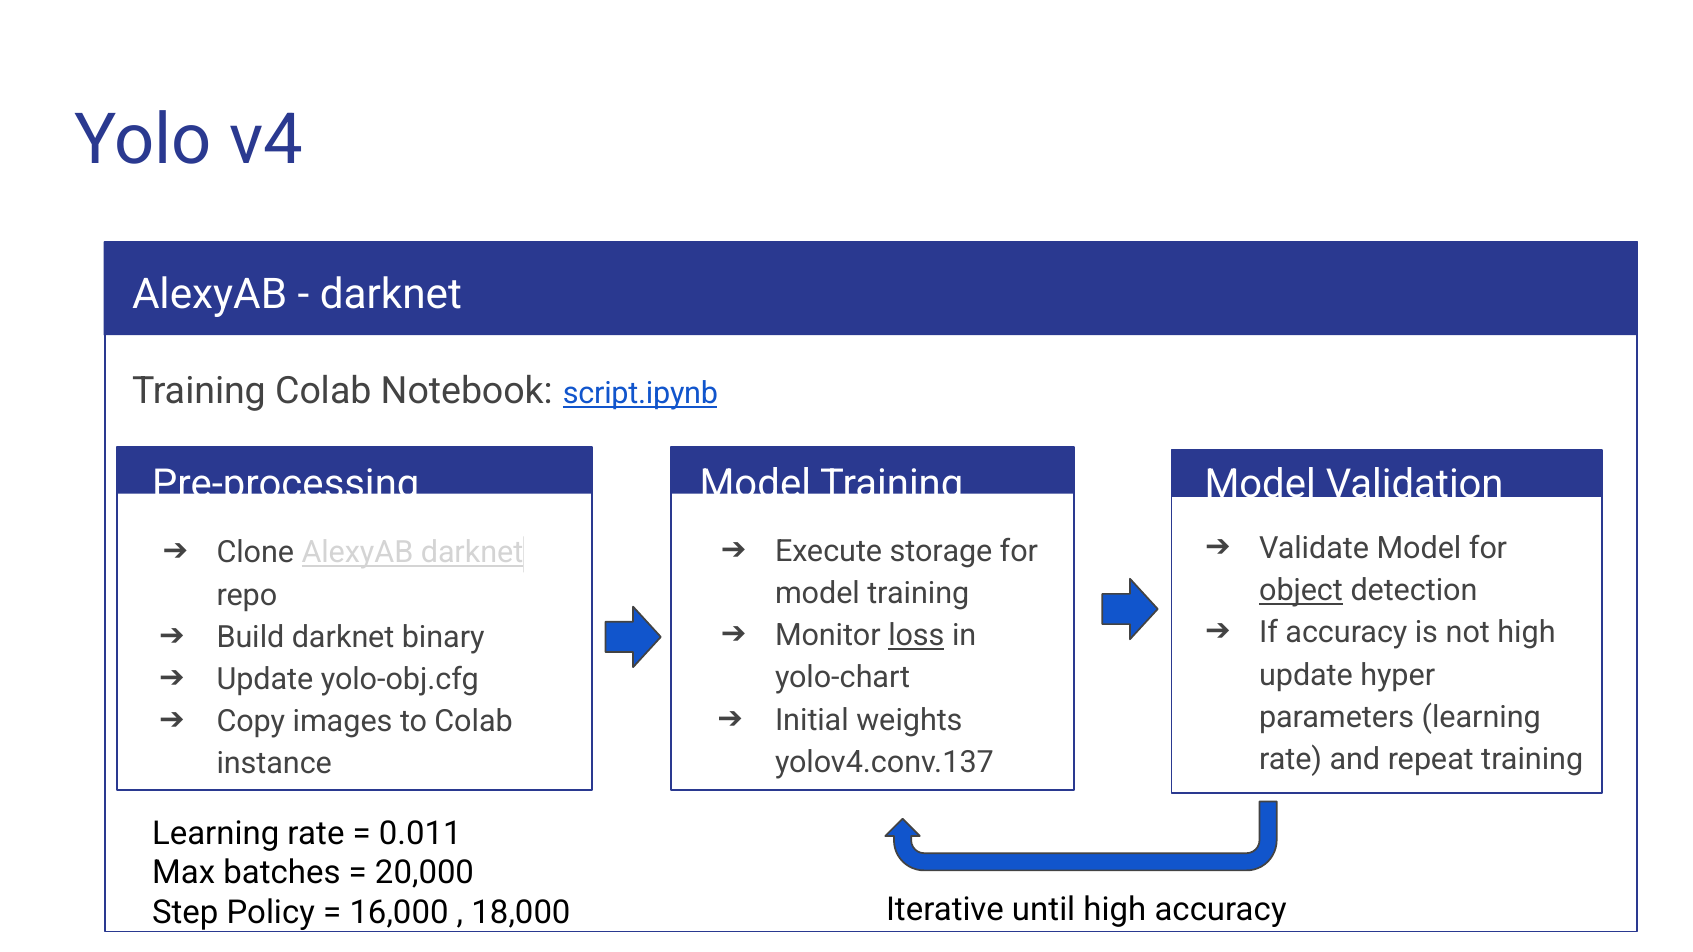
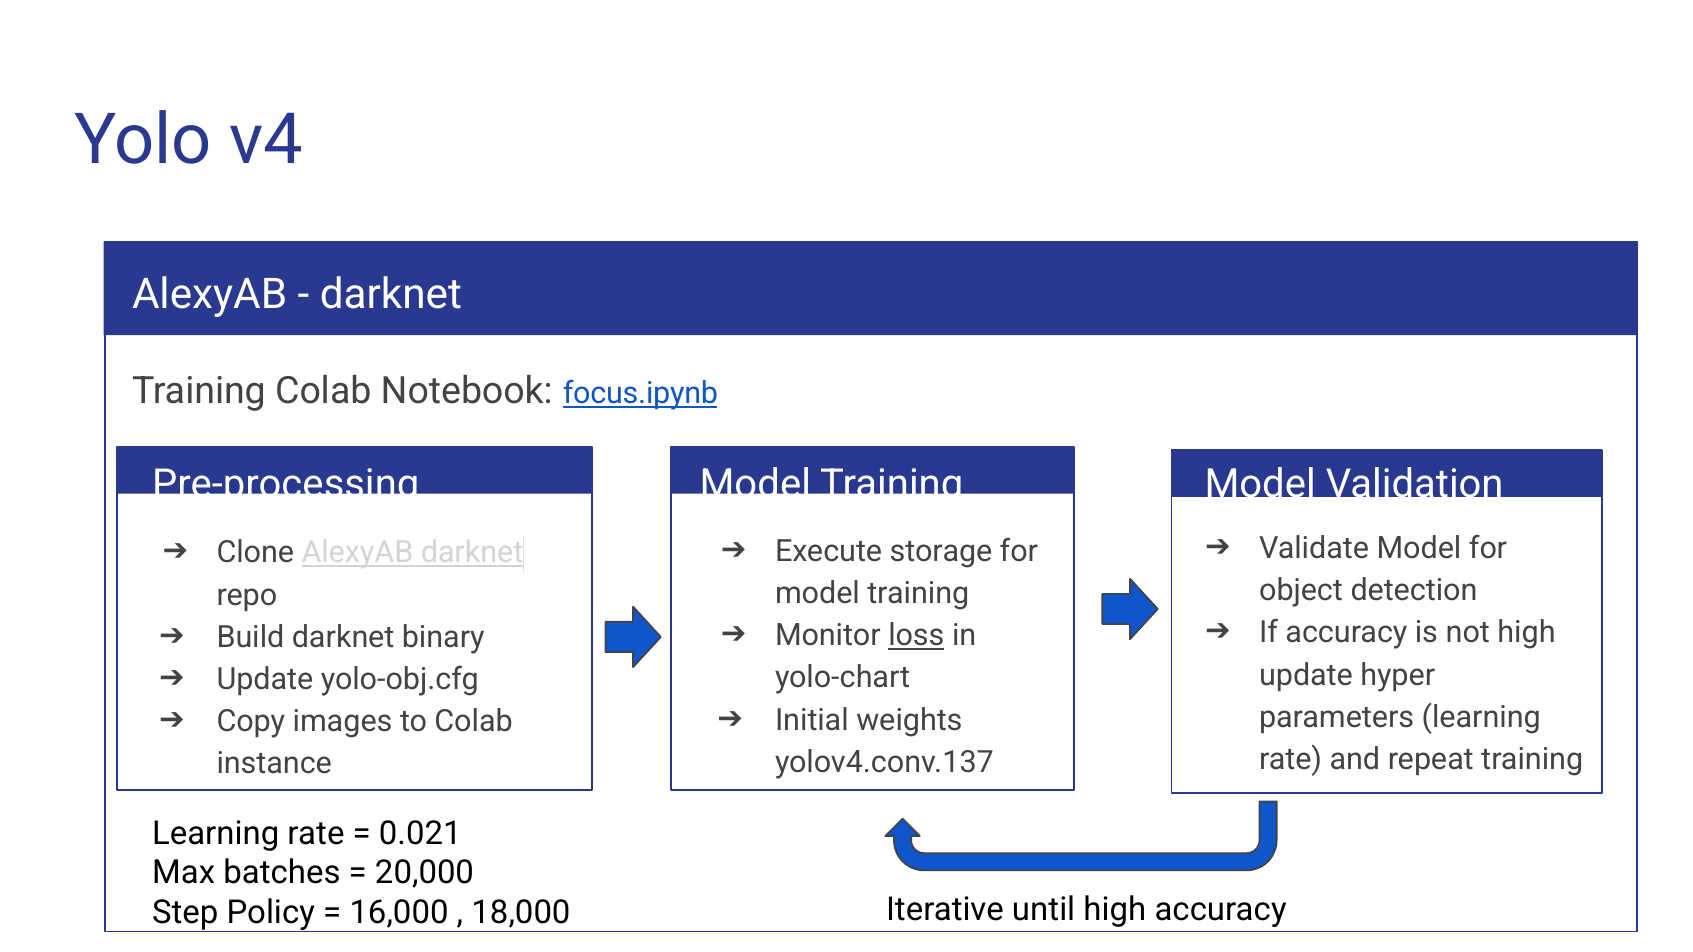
script.ipynb: script.ipynb -> focus.ipynb
object underline: present -> none
0.011: 0.011 -> 0.021
